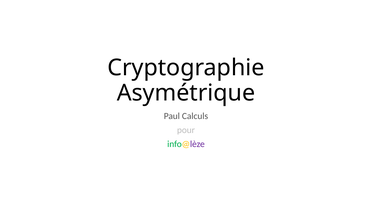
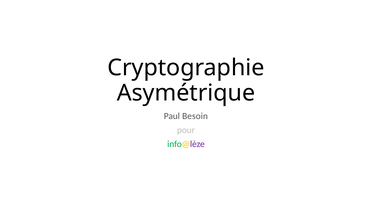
Calculs: Calculs -> Besoin
